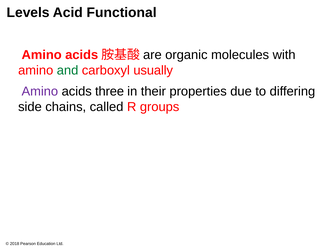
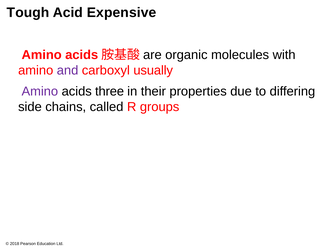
Levels: Levels -> Tough
Functional: Functional -> Expensive
and colour: green -> purple
